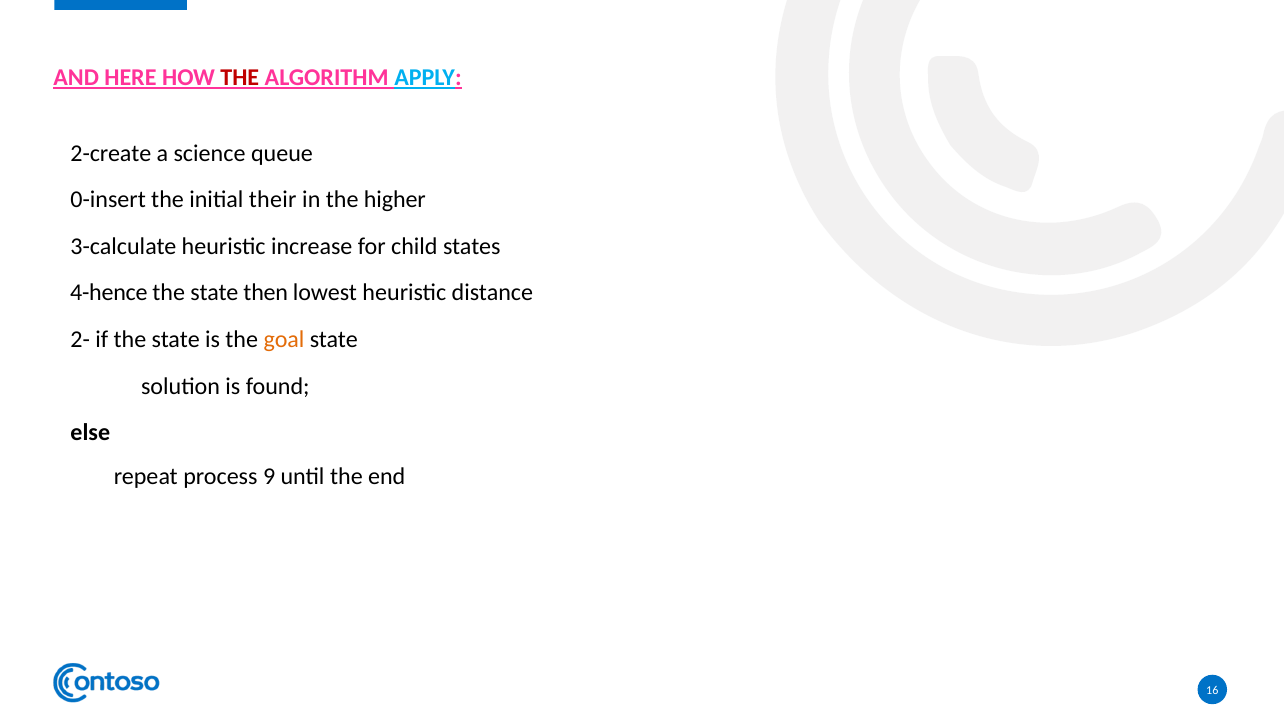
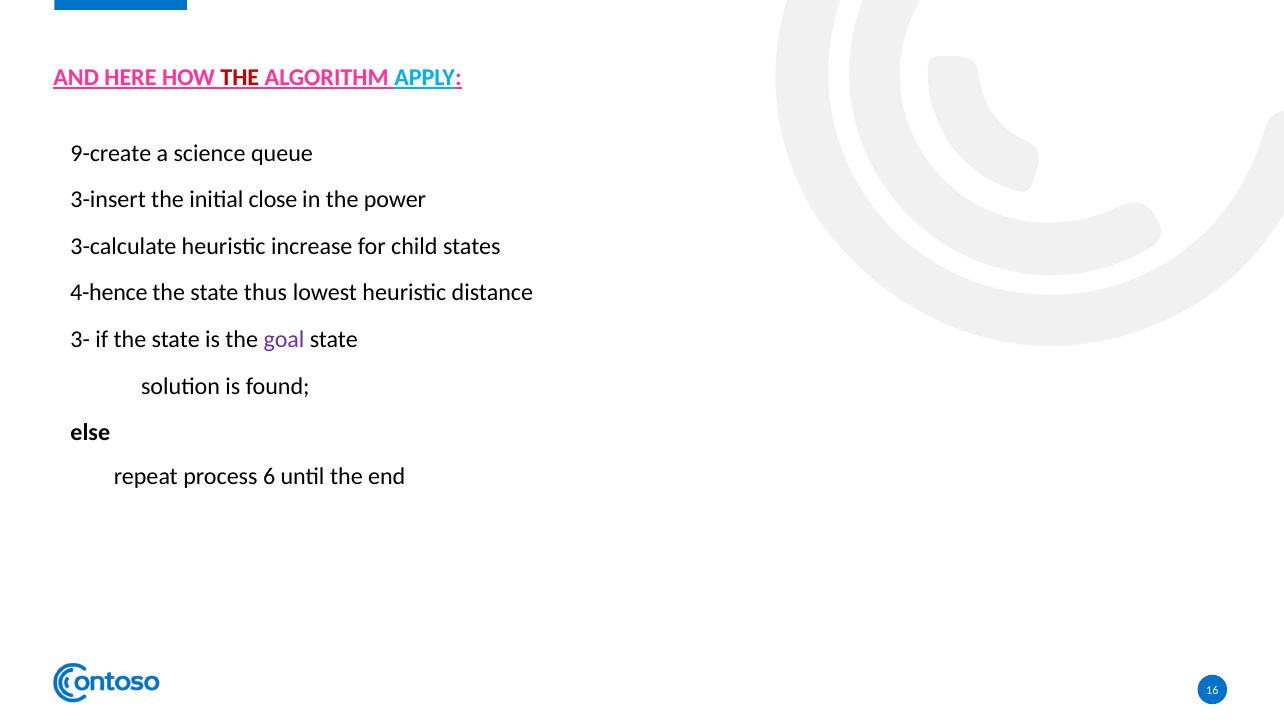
2-create: 2-create -> 9-create
0-insert: 0-insert -> 3-insert
their: their -> close
higher: higher -> power
then: then -> thus
2-: 2- -> 3-
goal colour: orange -> purple
9: 9 -> 6
